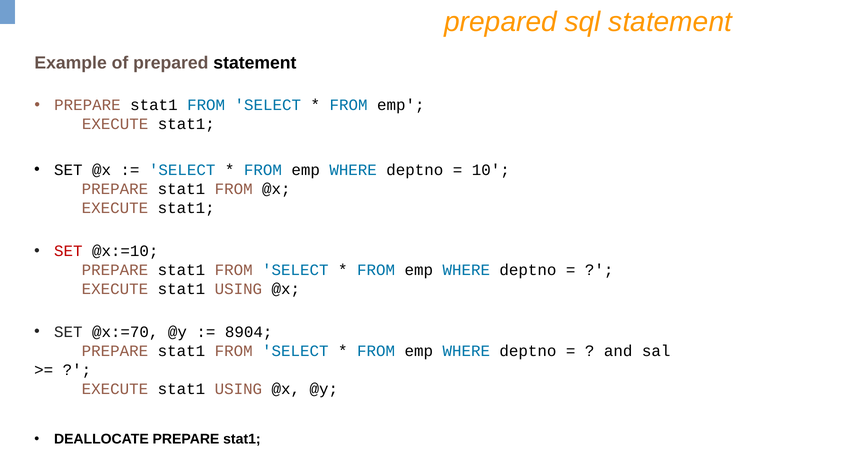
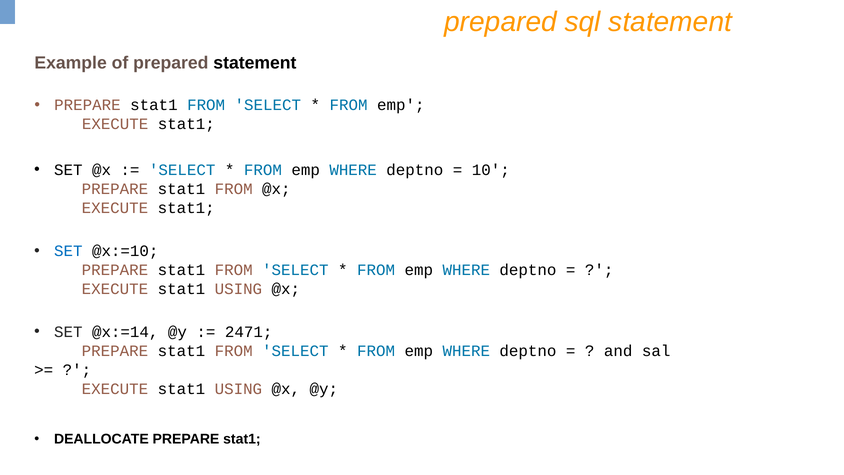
SET at (68, 251) colour: red -> blue
@x:=70: @x:=70 -> @x:=14
8904: 8904 -> 2471
